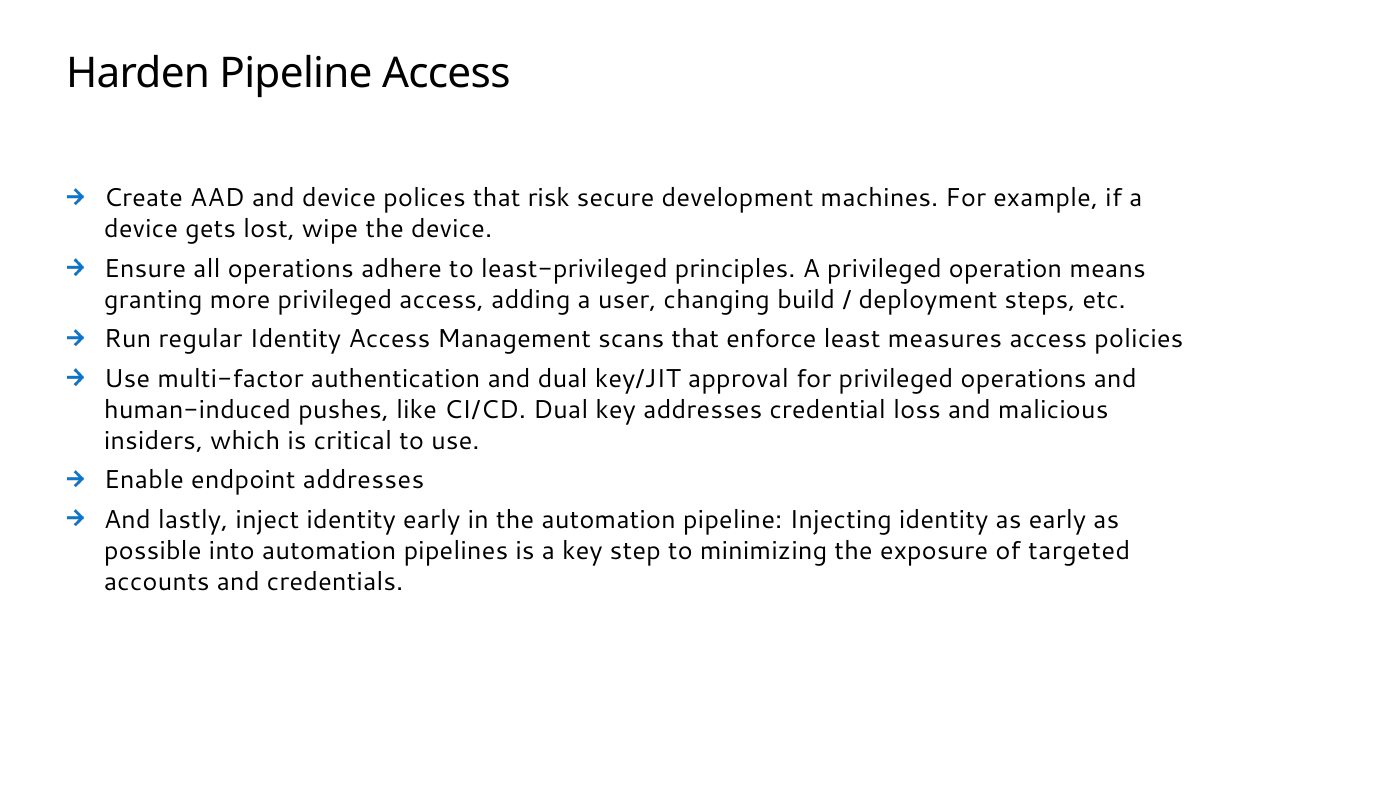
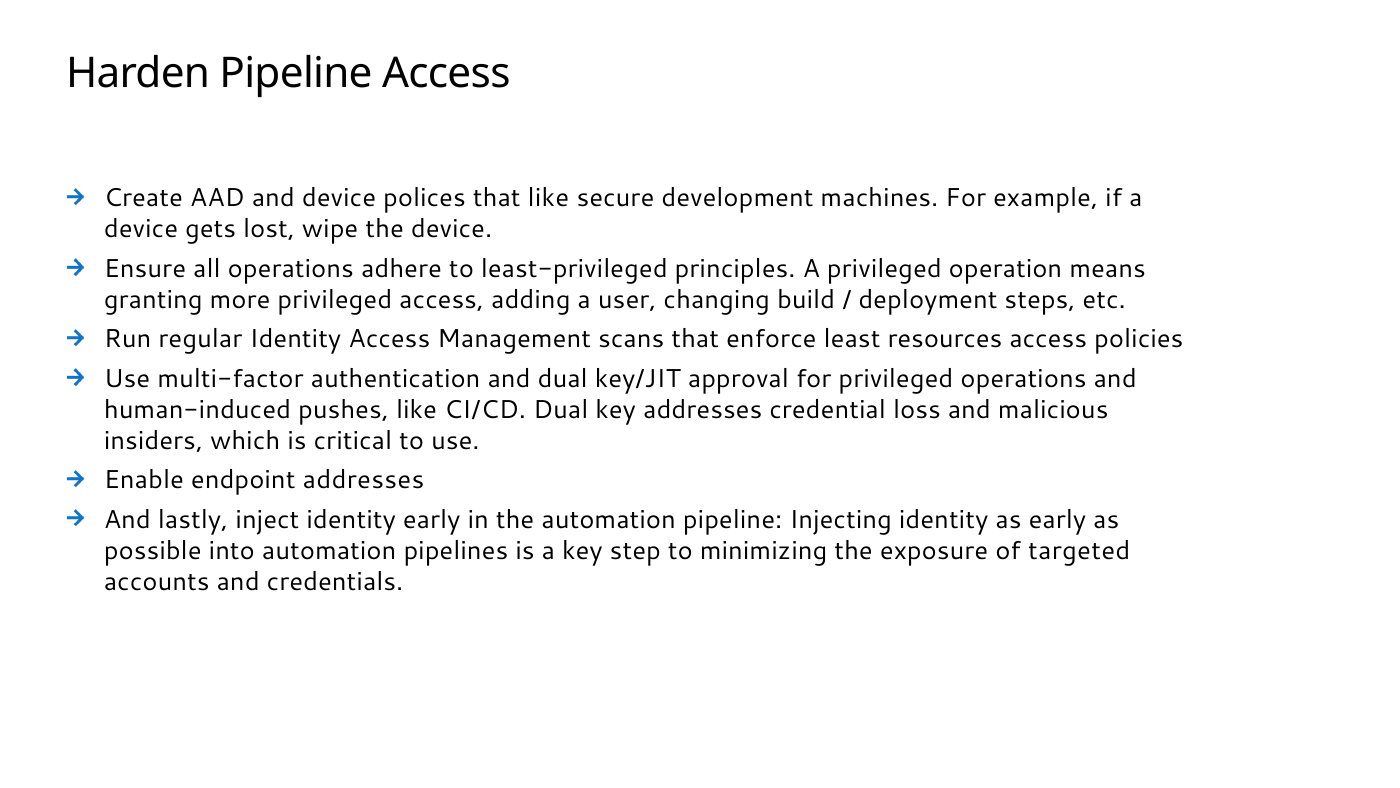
that risk: risk -> like
measures: measures -> resources
